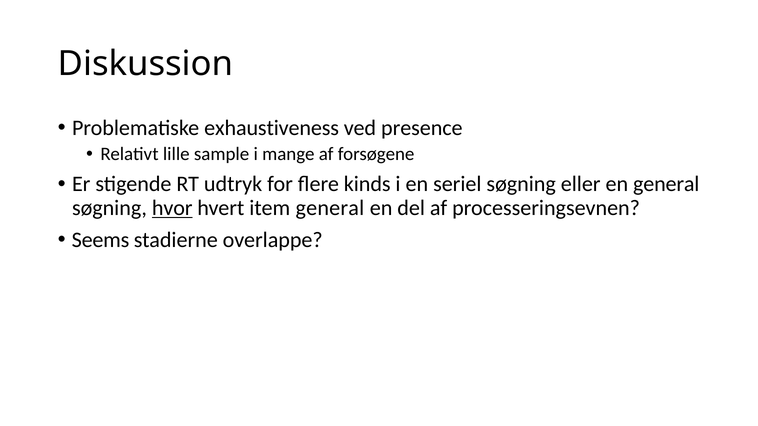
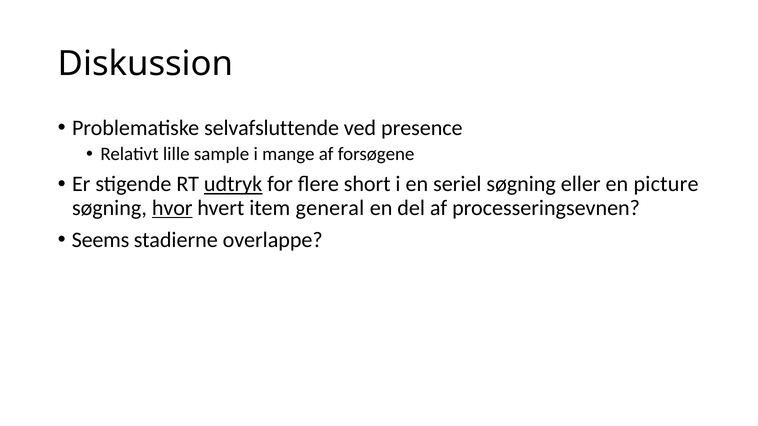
exhaustiveness: exhaustiveness -> selvafsluttende
udtryk underline: none -> present
kinds: kinds -> short
en general: general -> picture
